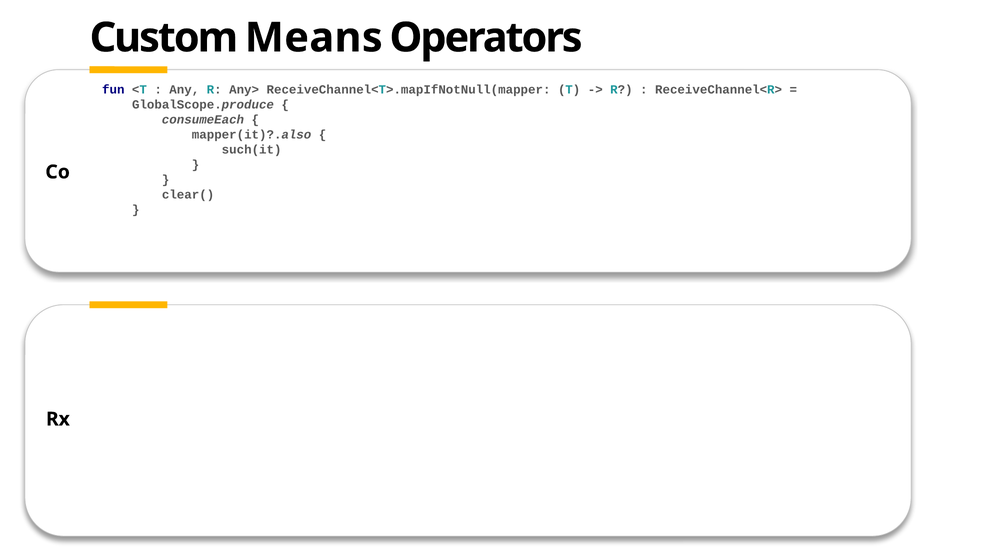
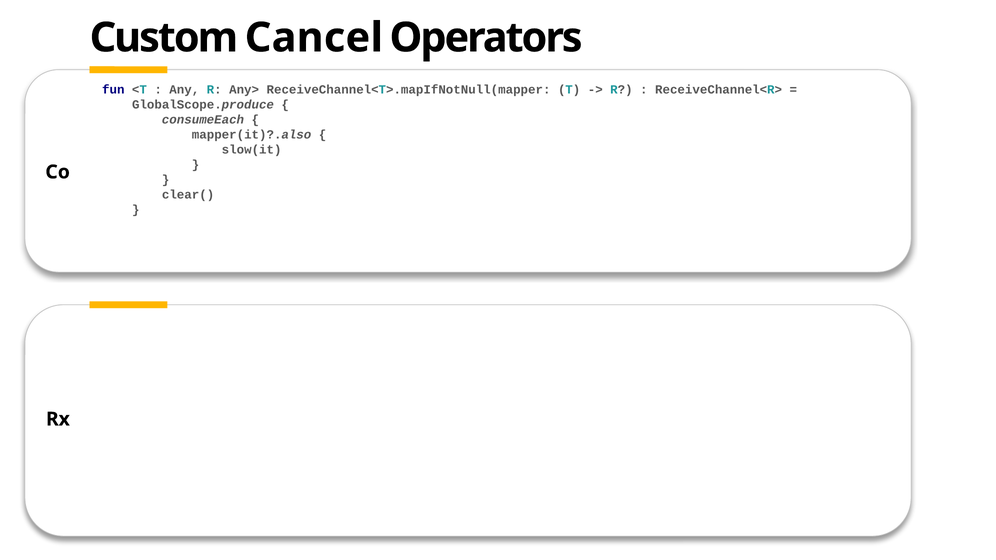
Means: Means -> Cancel
such(it: such(it -> slow(it
